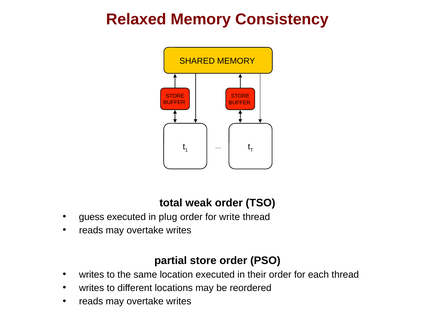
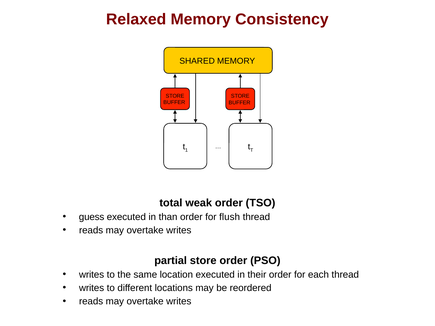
plug: plug -> than
write: write -> flush
